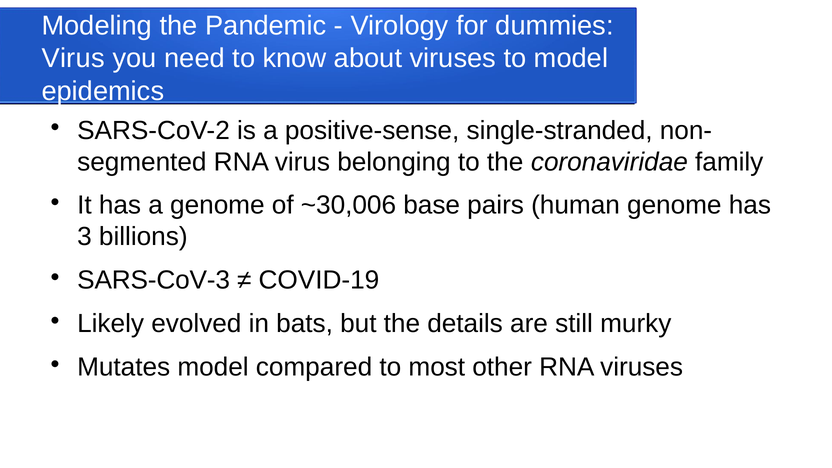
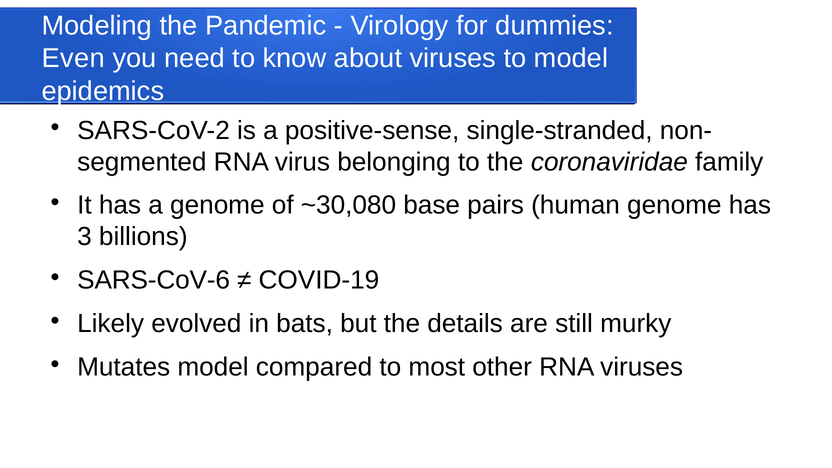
Virus at (73, 58): Virus -> Even
~30,006: ~30,006 -> ~30,080
SARS-CoV-3: SARS-CoV-3 -> SARS-CoV-6
